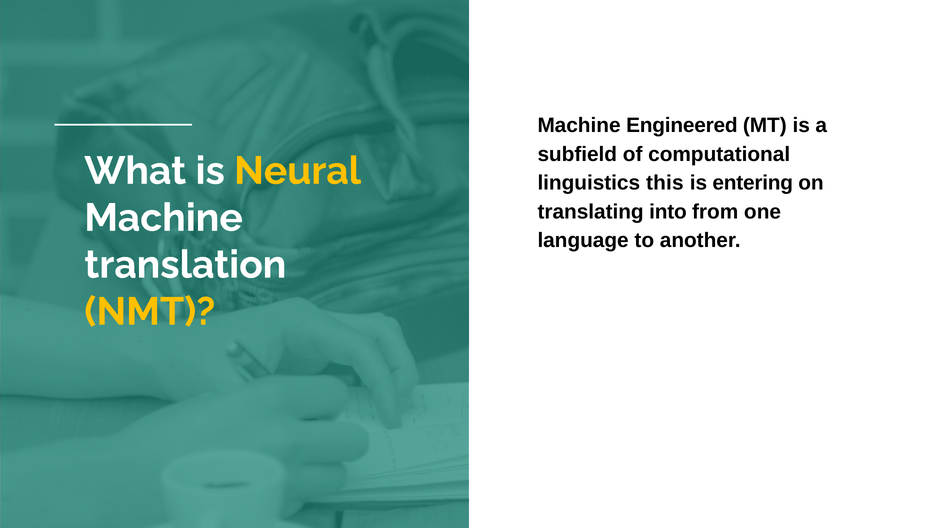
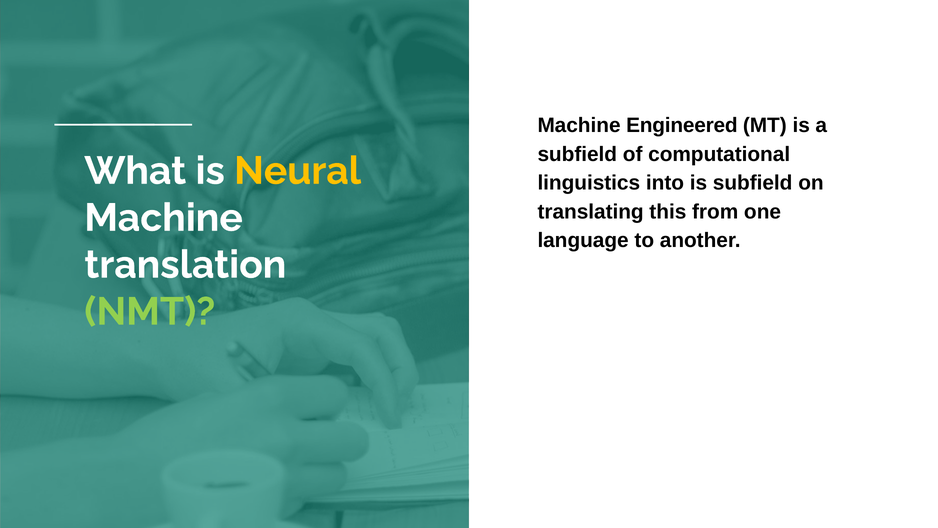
this: this -> into
is entering: entering -> subfield
into: into -> this
NMT colour: yellow -> light green
